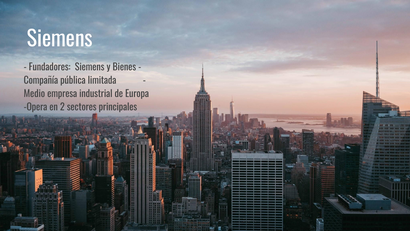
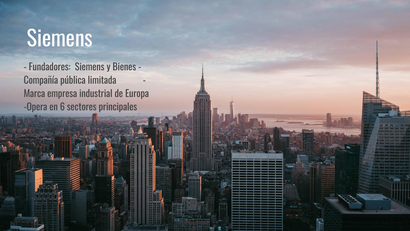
Medio: Medio -> Marca
2: 2 -> 6
